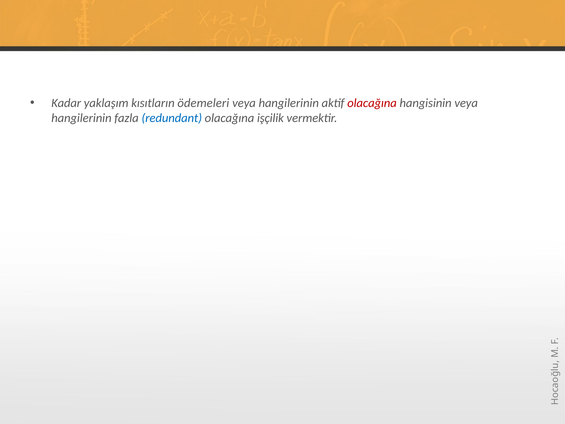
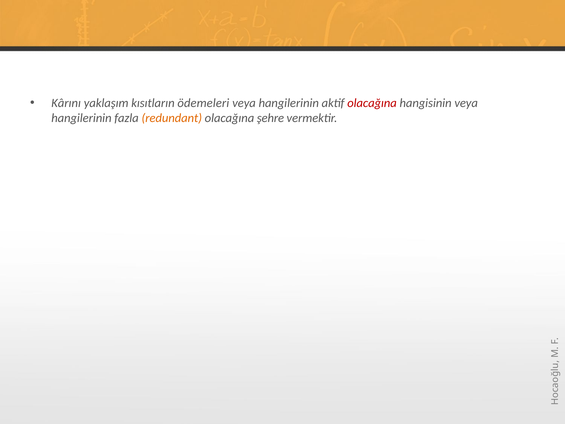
Kadar: Kadar -> Kârını
redundant colour: blue -> orange
işçilik: işçilik -> şehre
